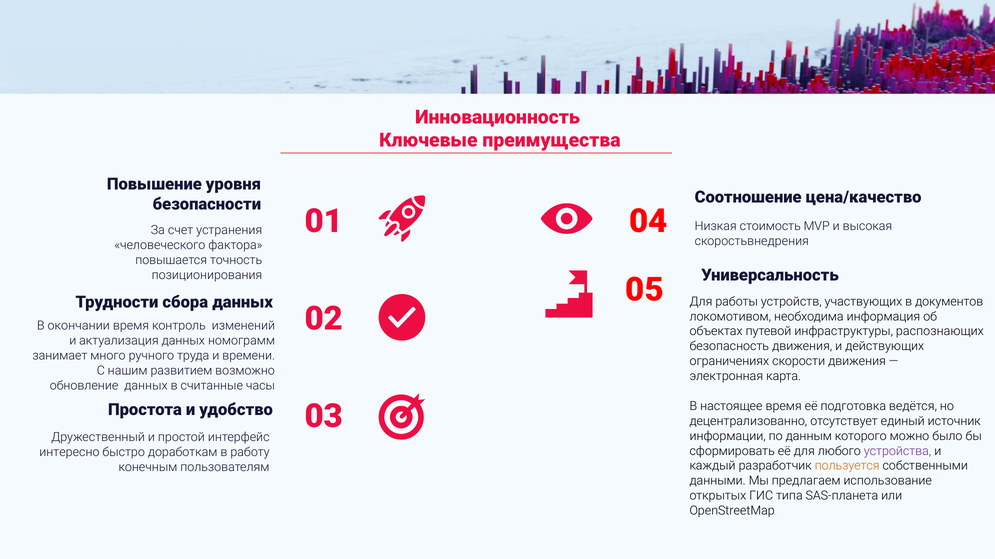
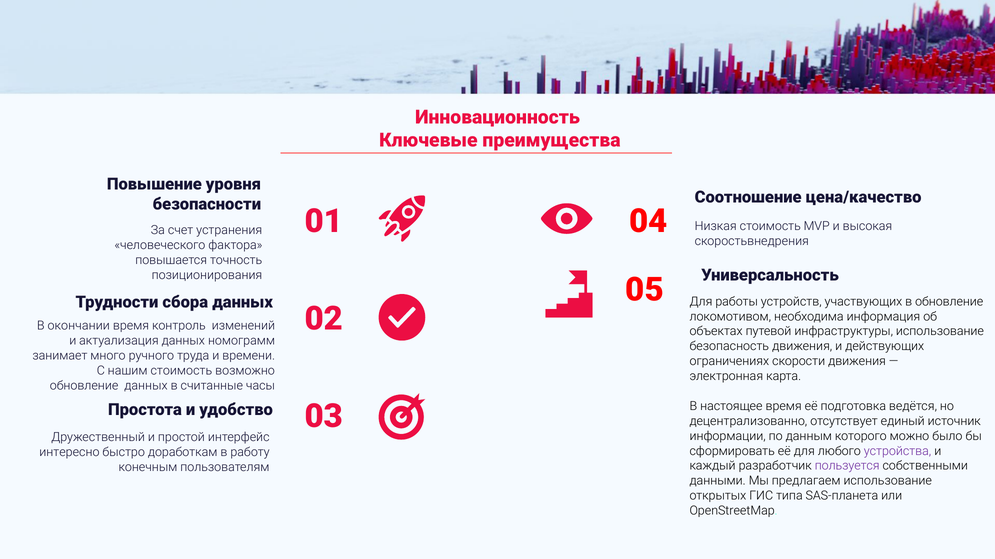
в документов: документов -> обновление
инфраструктуры распознающих: распознающих -> использование
нашим развитием: развитием -> стоимость
пользуется colour: orange -> purple
